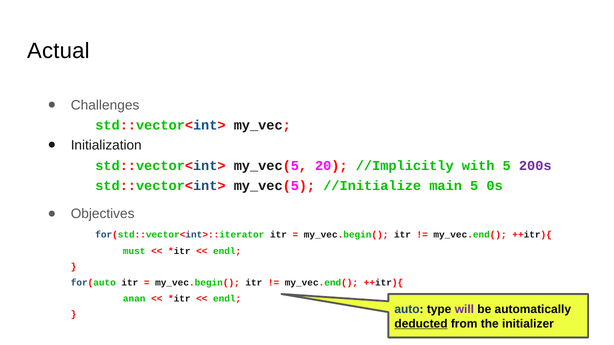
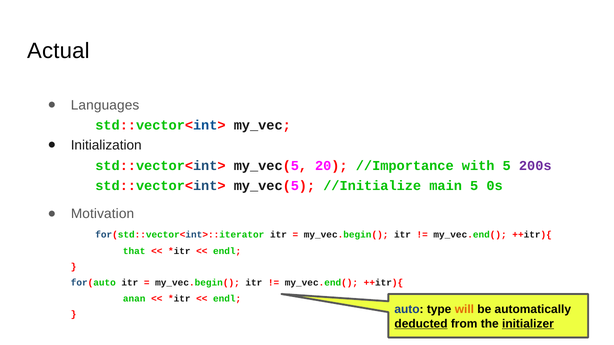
Challenges: Challenges -> Languages
//Implicitly: //Implicitly -> //Importance
Objectives: Objectives -> Motivation
must: must -> that
will colour: purple -> orange
initializer underline: none -> present
